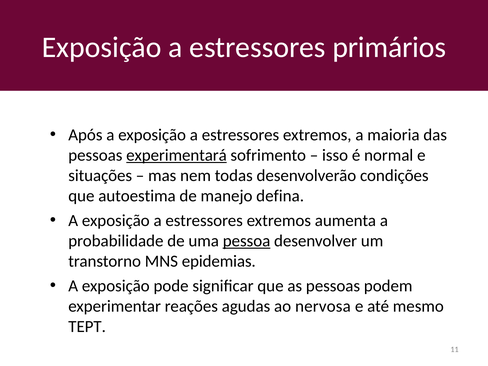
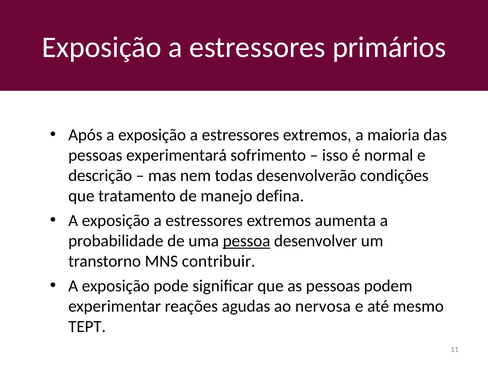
experimentará underline: present -> none
situações: situações -> descrição
autoestima: autoestima -> tratamento
epidemias: epidemias -> contribuir
